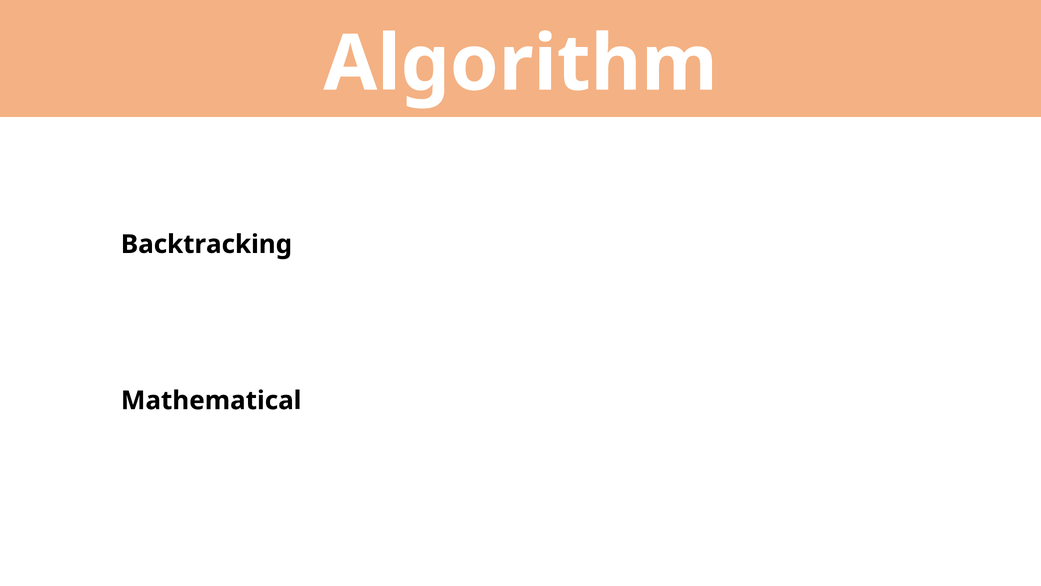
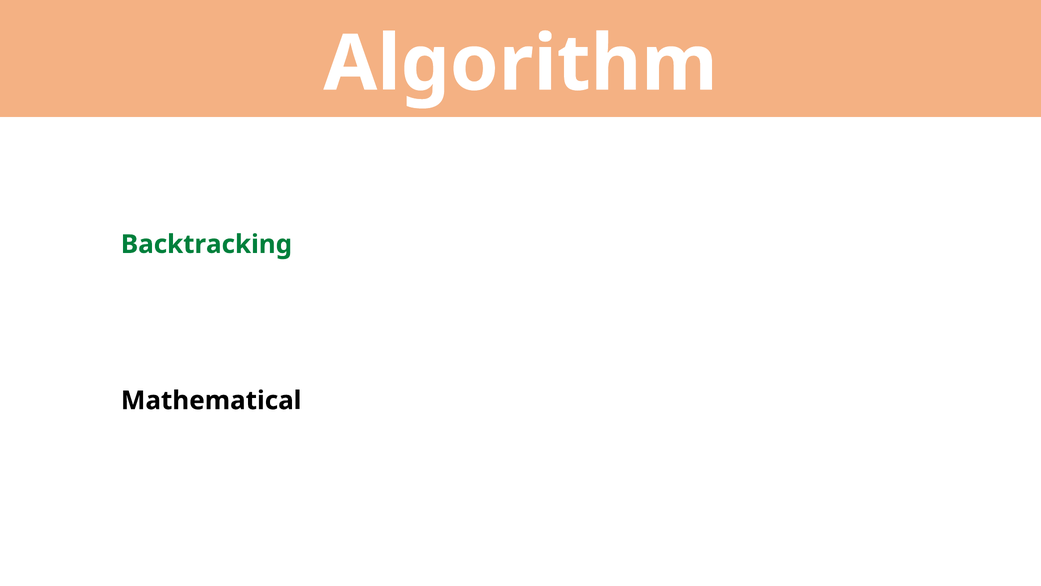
Backtracking colour: black -> green
